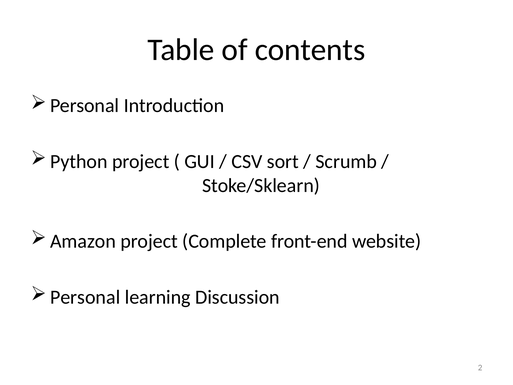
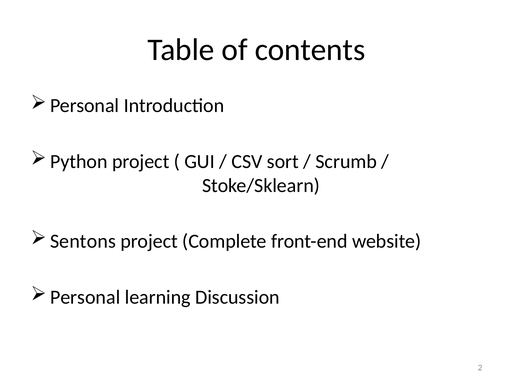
Amazon: Amazon -> Sentons
